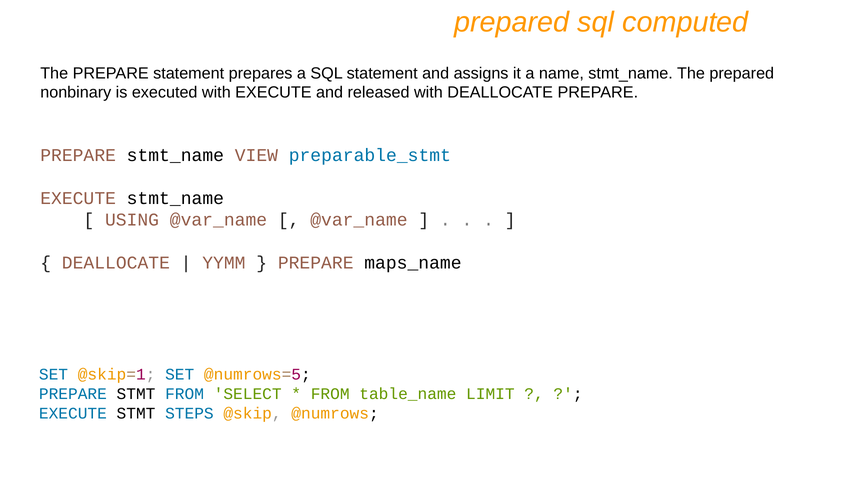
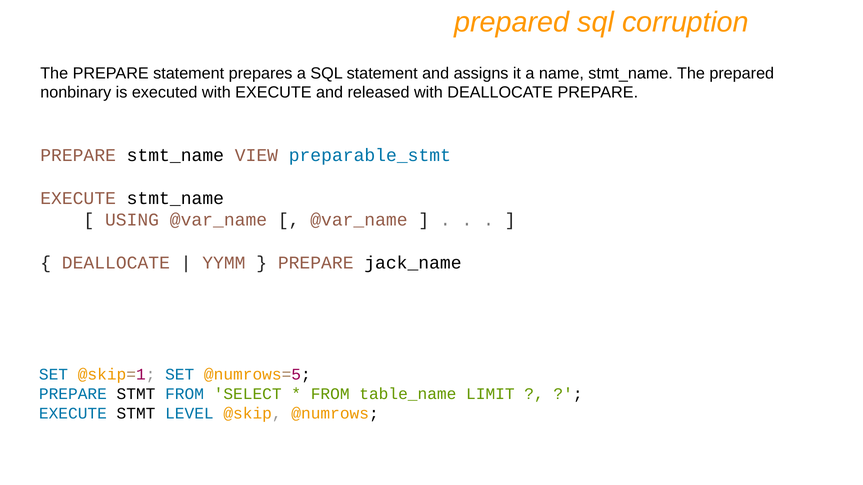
computed: computed -> corruption
maps_name: maps_name -> jack_name
STEPS: STEPS -> LEVEL
